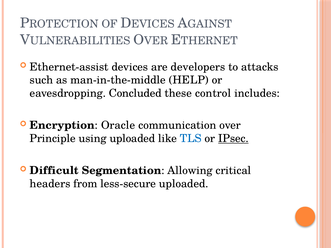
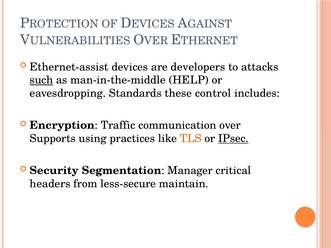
such underline: none -> present
Concluded: Concluded -> Standards
Oracle: Oracle -> Traffic
Principle: Principle -> Supports
using uploaded: uploaded -> practices
TLS colour: blue -> orange
Difficult: Difficult -> Security
Allowing: Allowing -> Manager
less-secure uploaded: uploaded -> maintain
